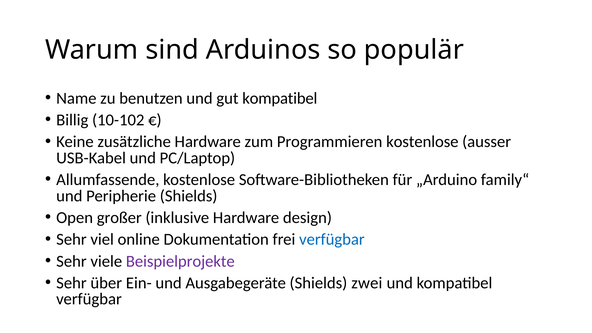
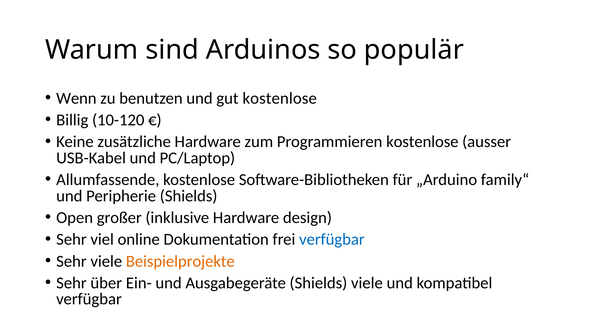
Name: Name -> Wenn
gut kompatibel: kompatibel -> kostenlose
10-102: 10-102 -> 10-120
Beispielprojekte colour: purple -> orange
Shields zwei: zwei -> viele
